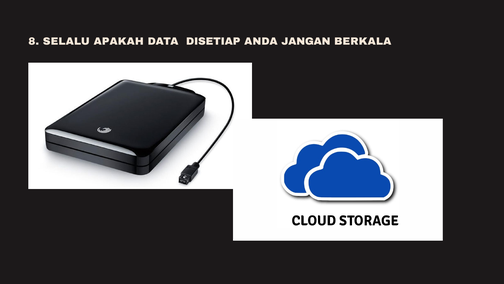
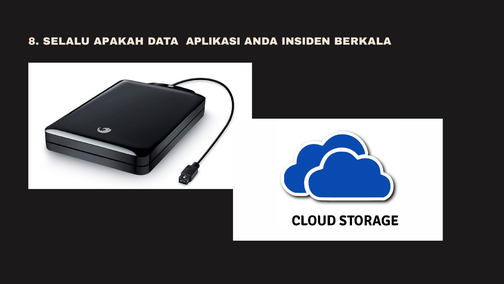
DISETIAP: DISETIAP -> APLIKASI
JANGAN: JANGAN -> INSIDEN
